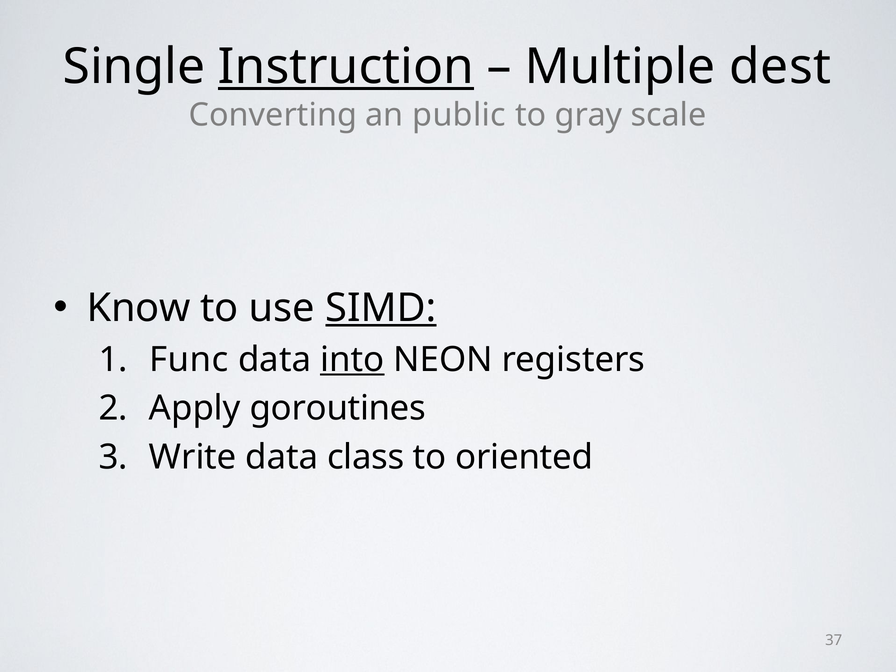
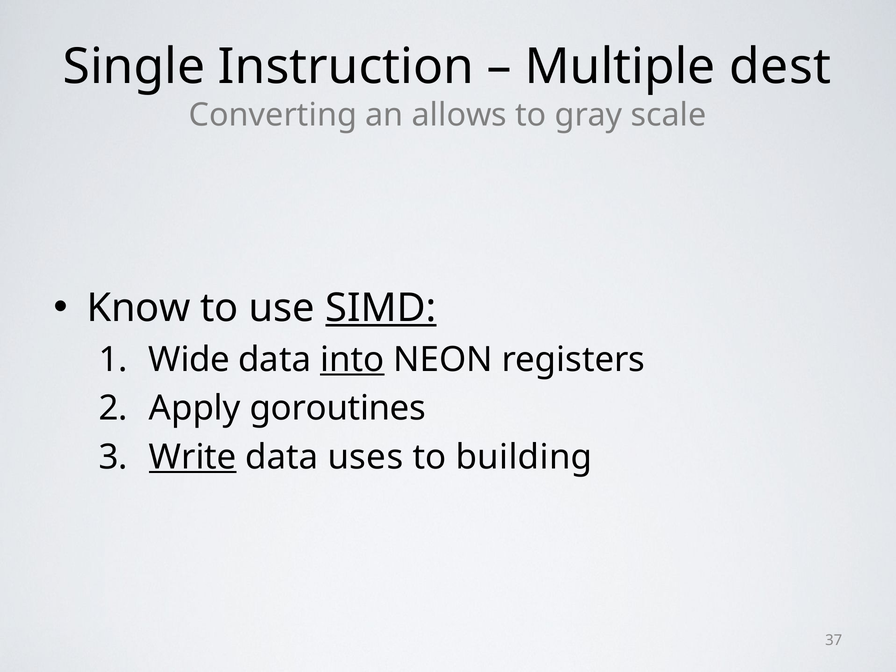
Instruction underline: present -> none
public: public -> allows
Func: Func -> Wide
Write underline: none -> present
class: class -> uses
oriented: oriented -> building
